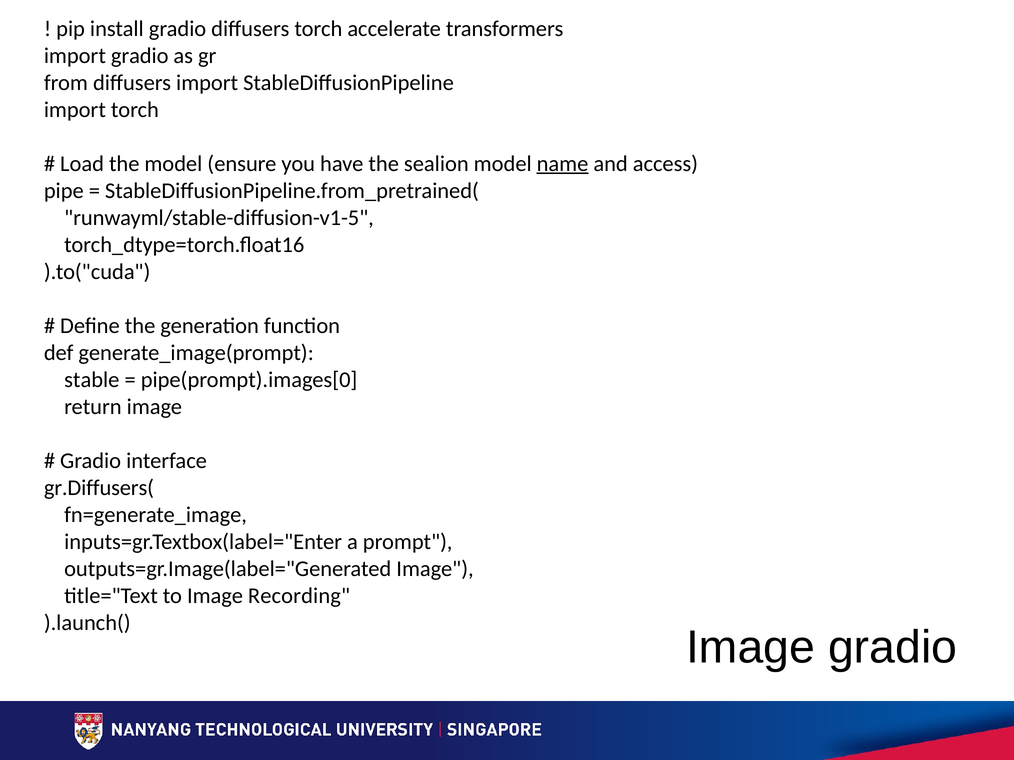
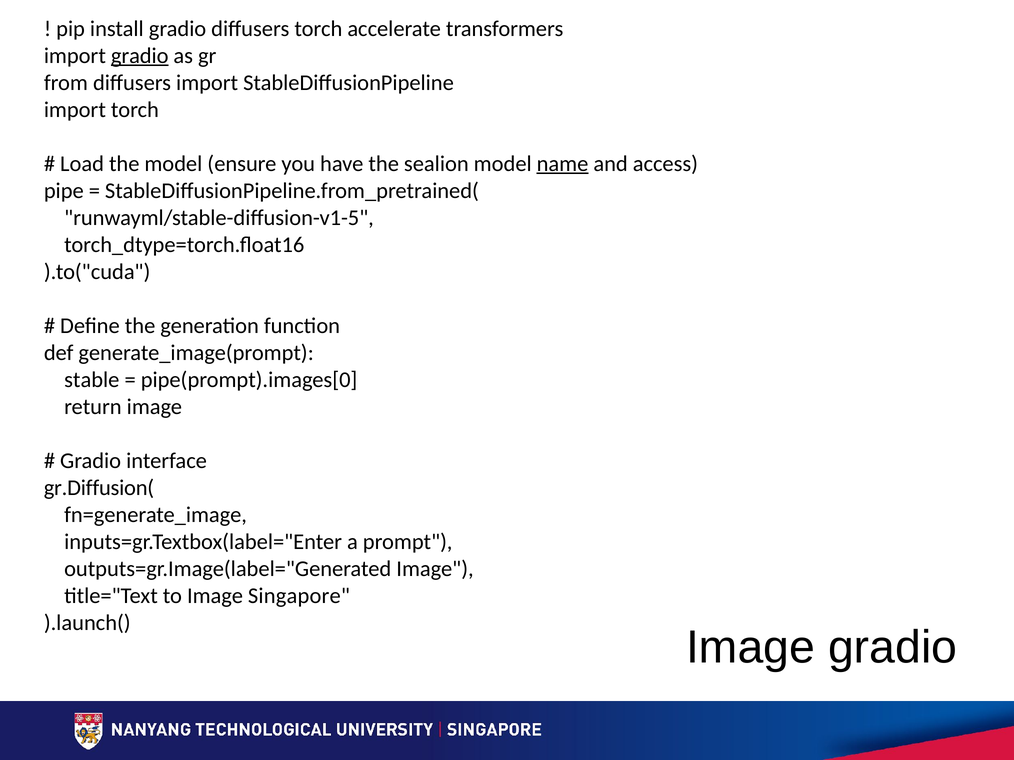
gradio at (140, 56) underline: none -> present
gr.Diffusers(: gr.Diffusers( -> gr.Diffusion(
Recording: Recording -> Singapore
